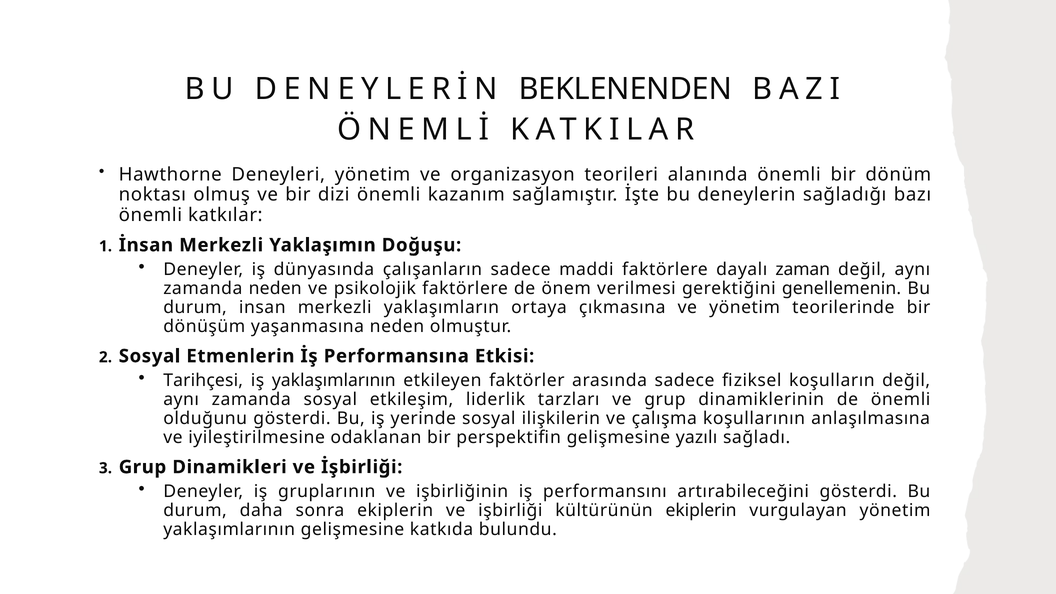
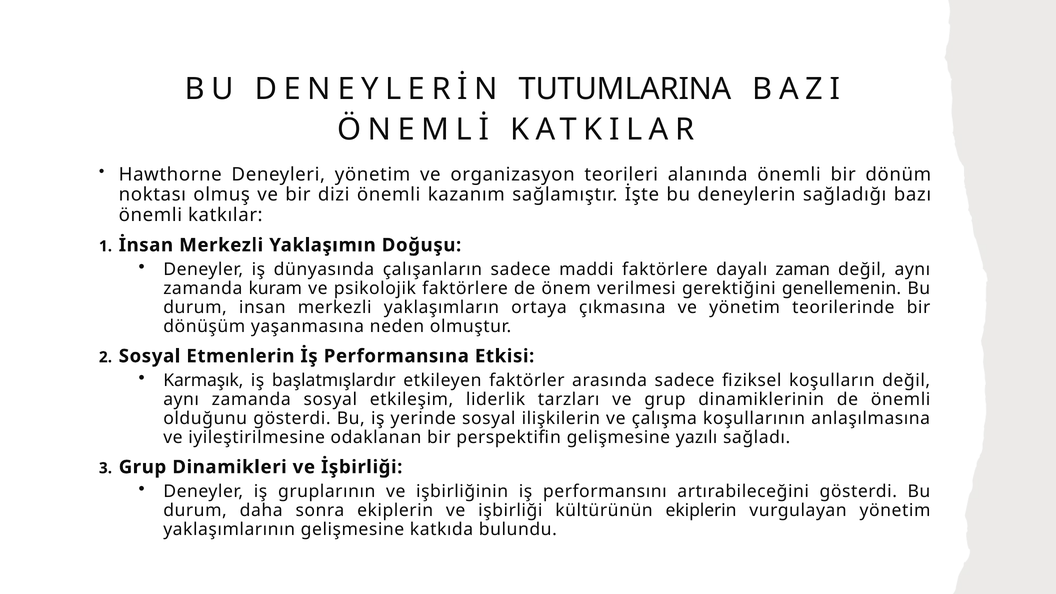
BEKLENENDEN: BEKLENENDEN -> TUTUMLARINA
zamanda neden: neden -> kuram
Tarihçesi: Tarihçesi -> Karmaşık
iş yaklaşımlarının: yaklaşımlarının -> başlatmışlardır
